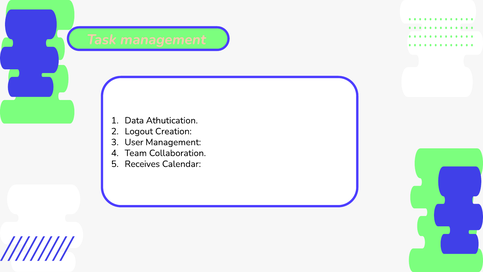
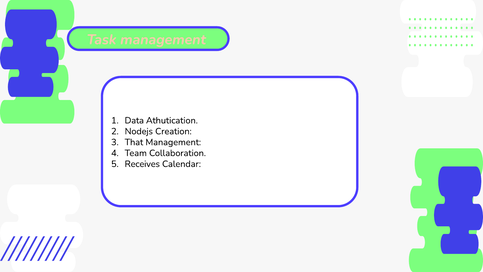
Logout: Logout -> Nodejs
User: User -> That
